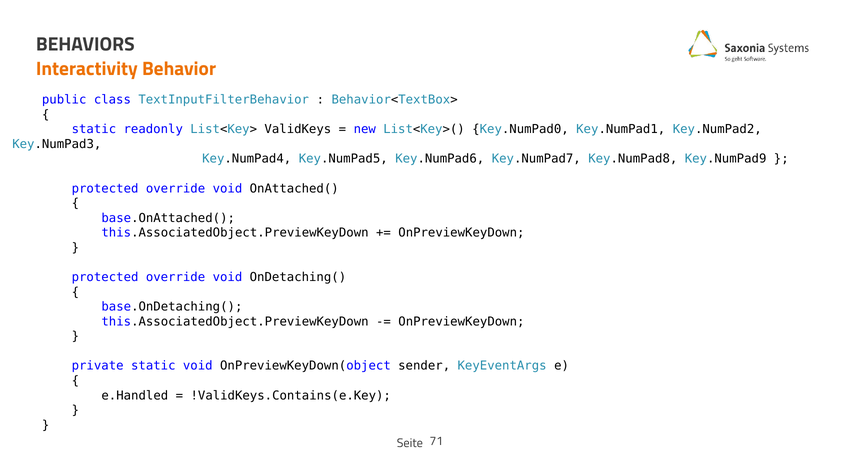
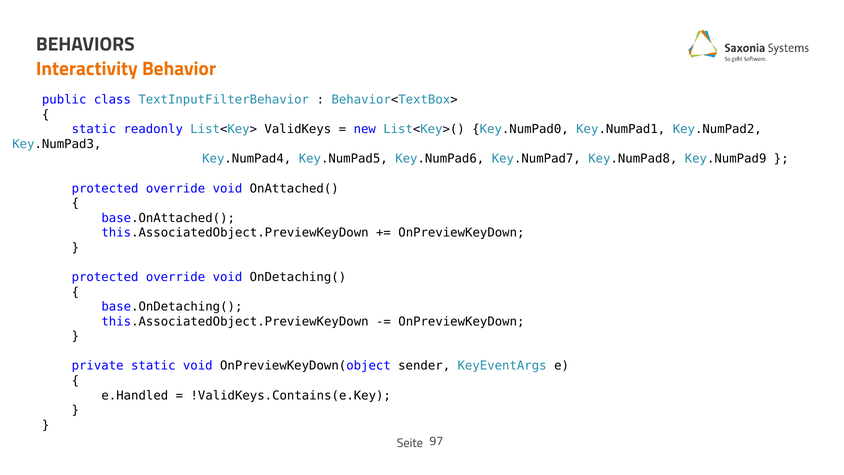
71: 71 -> 97
